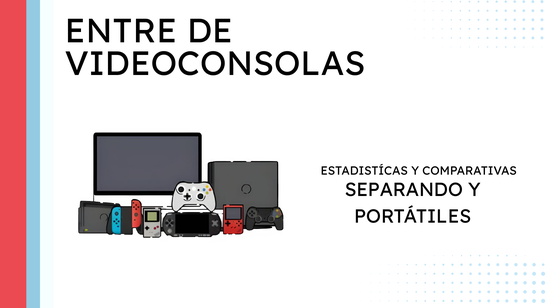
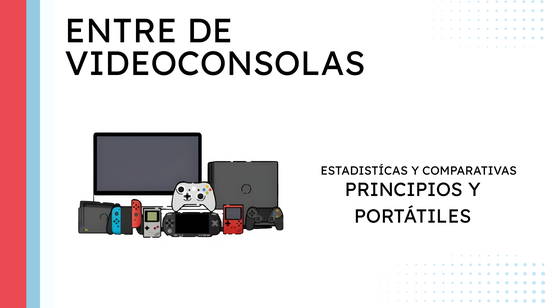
SEPARANDO: SEPARANDO -> PRINCIPIOS
